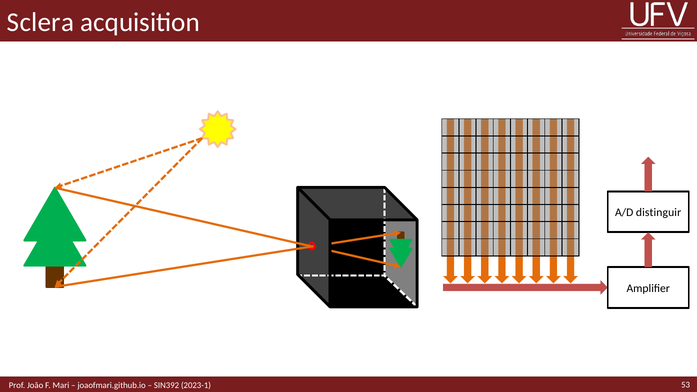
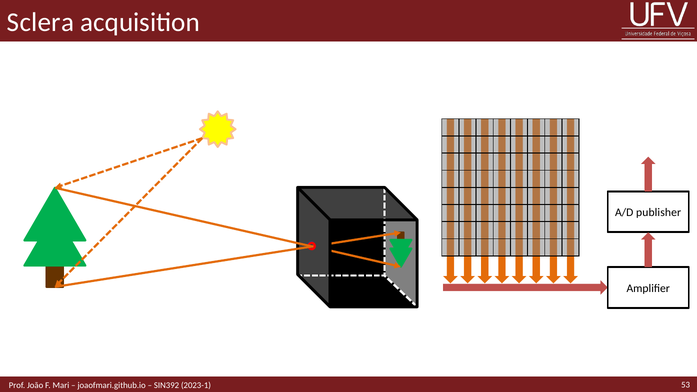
distinguir: distinguir -> publisher
